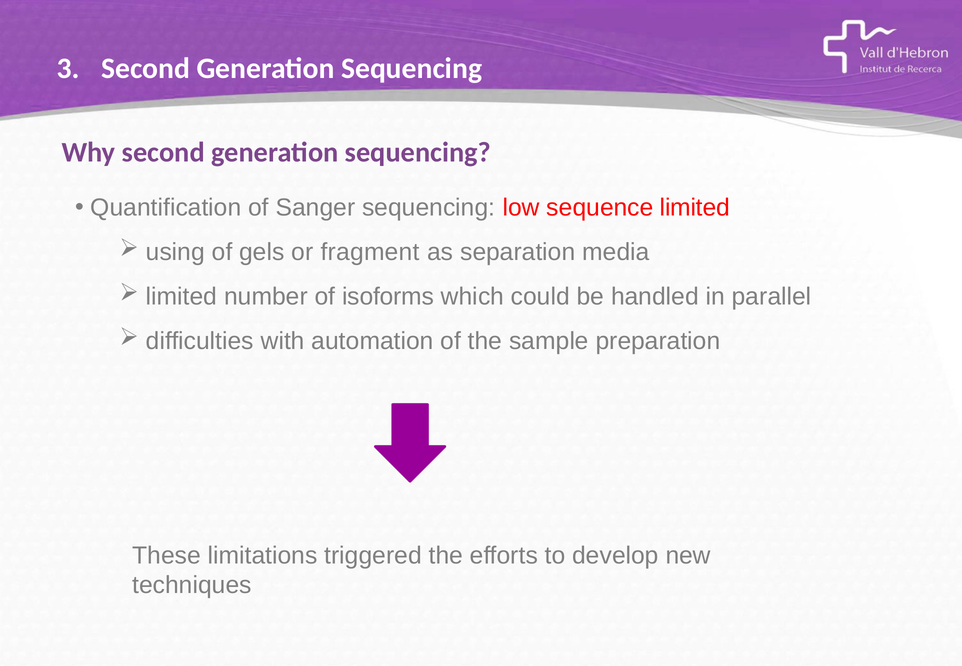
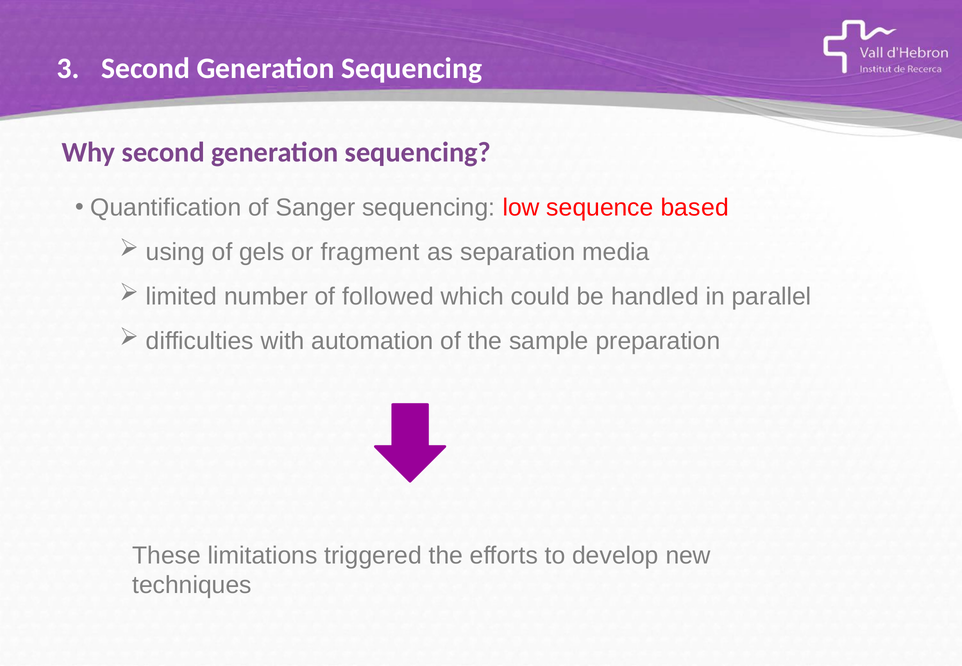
sequence limited: limited -> based
isoforms: isoforms -> followed
